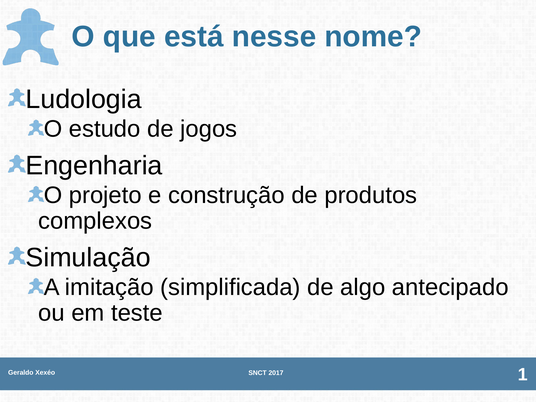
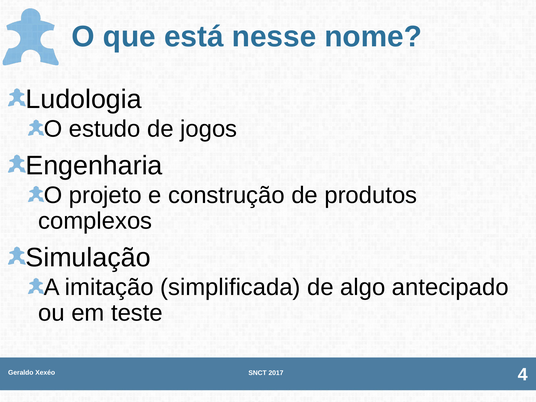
1: 1 -> 4
